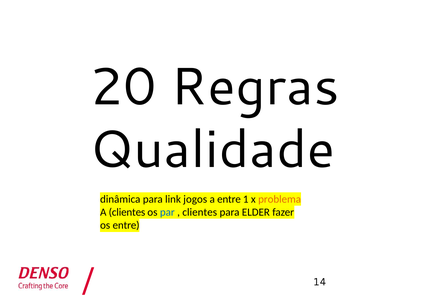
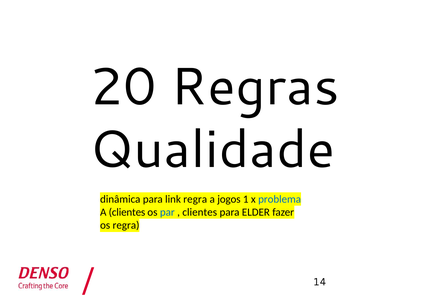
link jogos: jogos -> regra
a entre: entre -> jogos
problema colour: orange -> blue
os entre: entre -> regra
